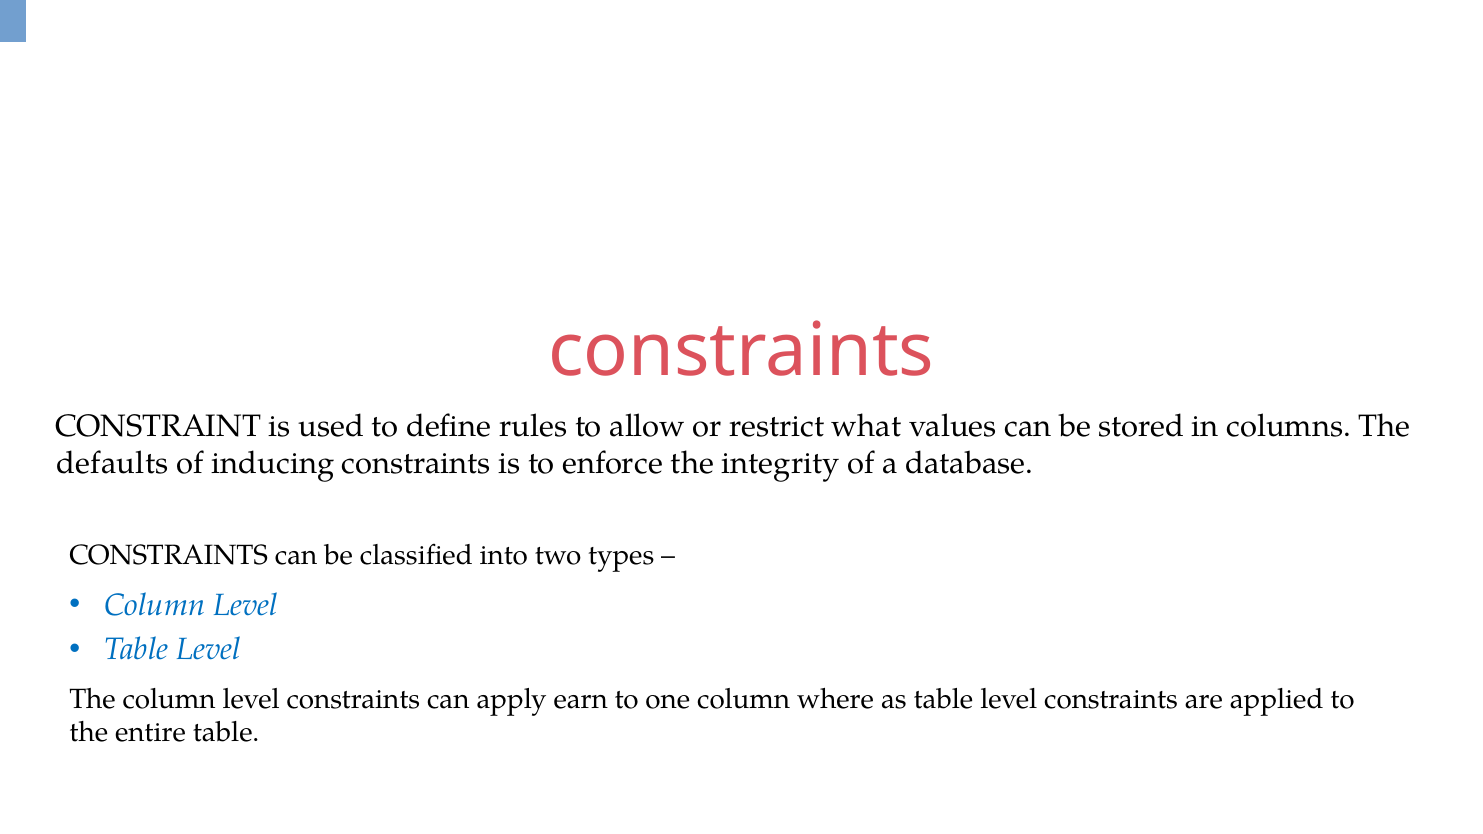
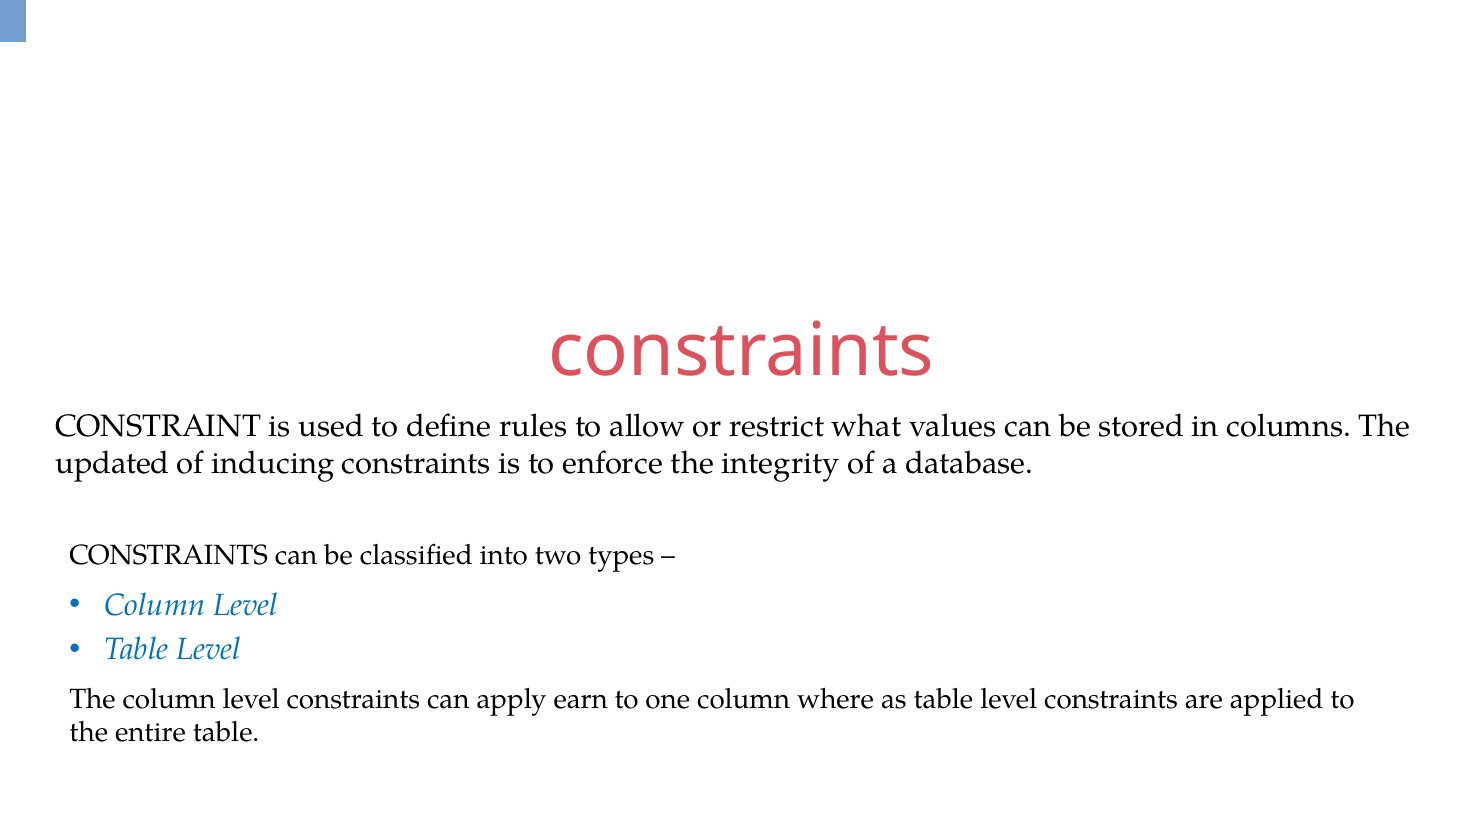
defaults: defaults -> updated
